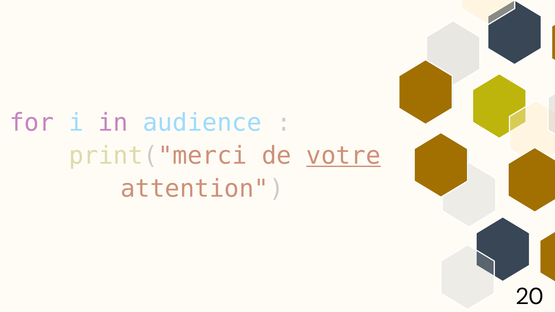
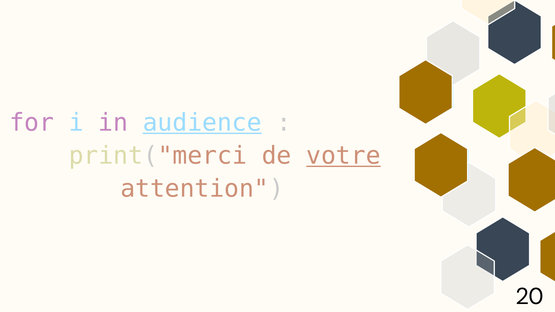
audience underline: none -> present
